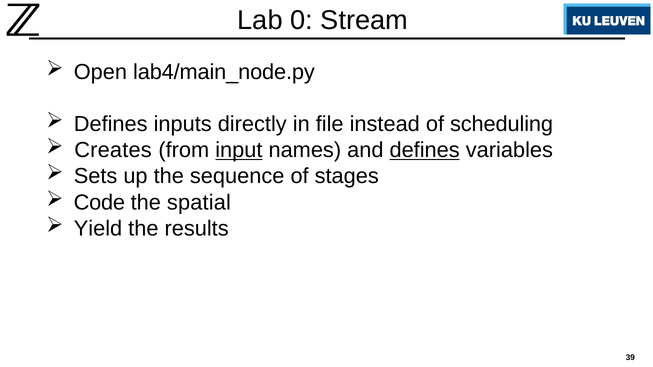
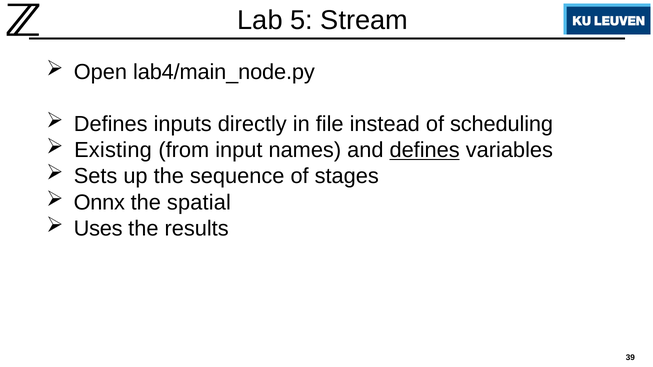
0: 0 -> 5
Creates: Creates -> Existing
input underline: present -> none
Code: Code -> Onnx
Yield: Yield -> Uses
